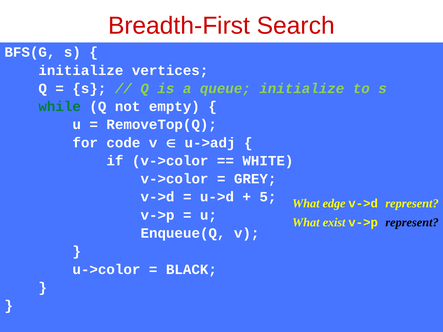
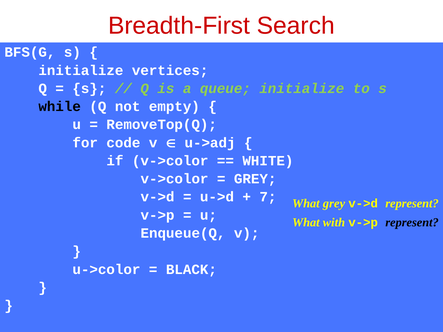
while colour: green -> black
5: 5 -> 7
What edge: edge -> grey
exist: exist -> with
